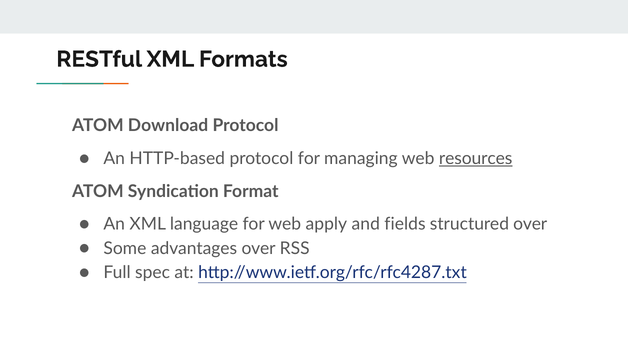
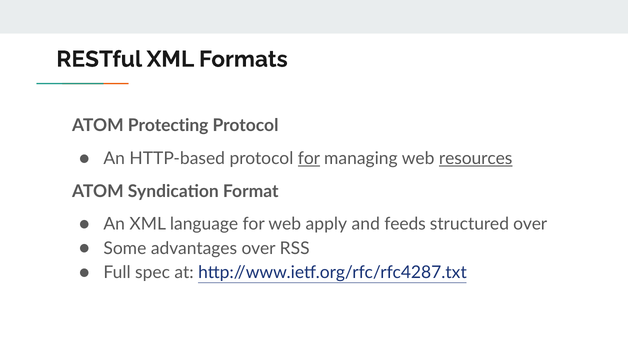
Download: Download -> Protecting
for at (309, 158) underline: none -> present
fields: fields -> feeds
